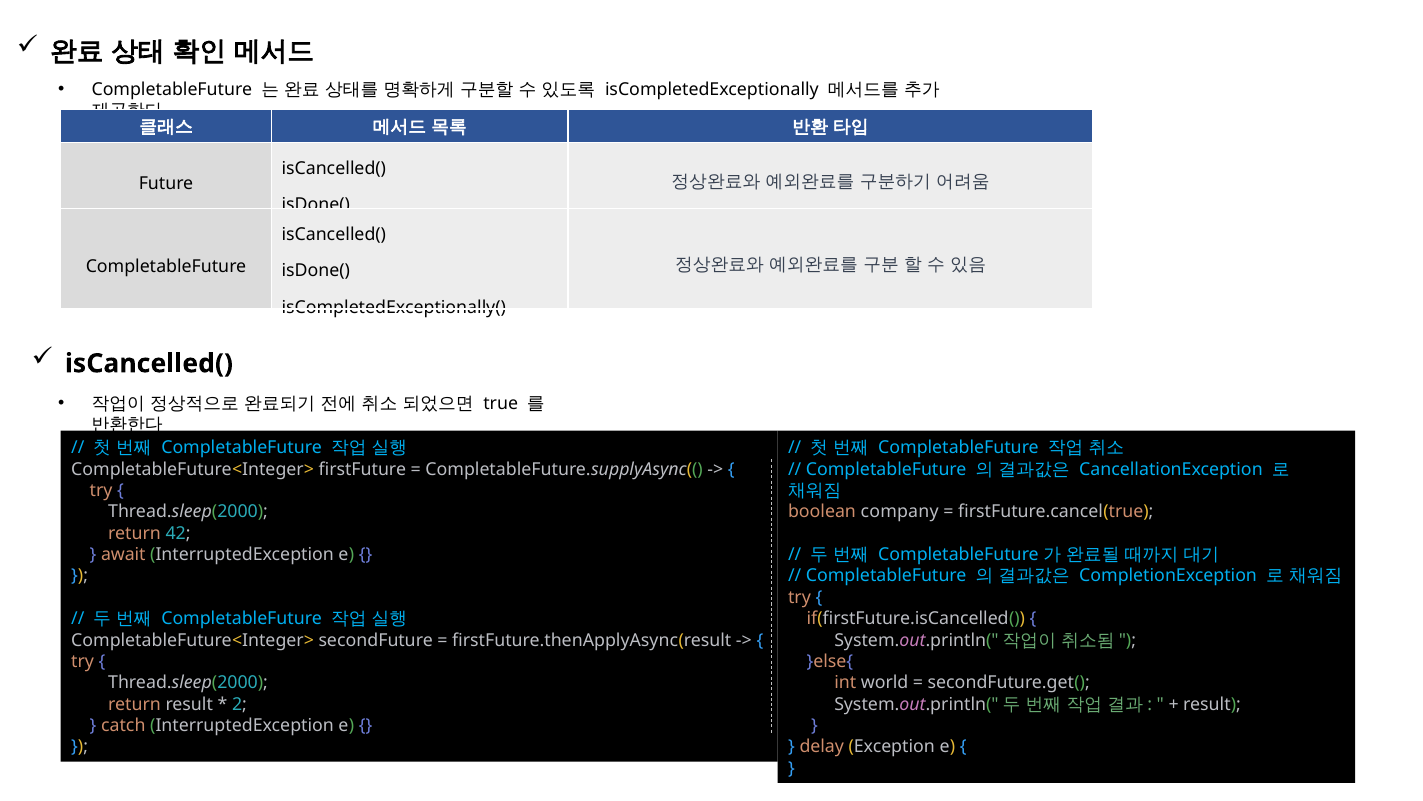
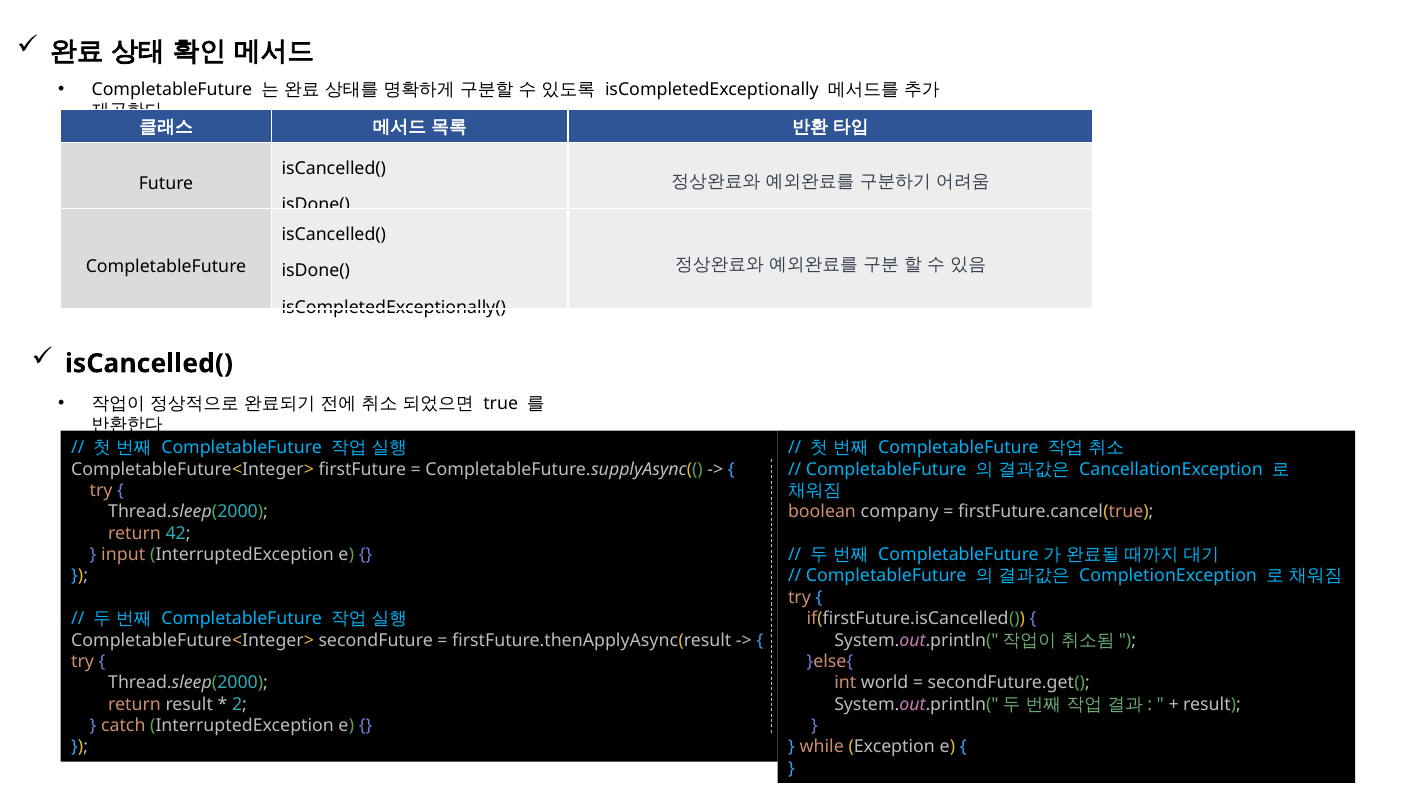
await: await -> input
delay: delay -> while
